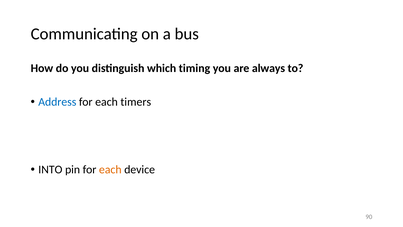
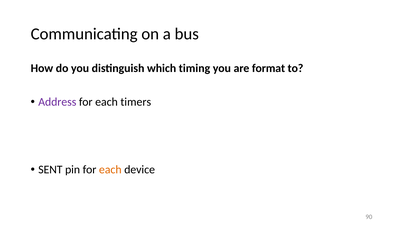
always: always -> format
Address colour: blue -> purple
INTO: INTO -> SENT
